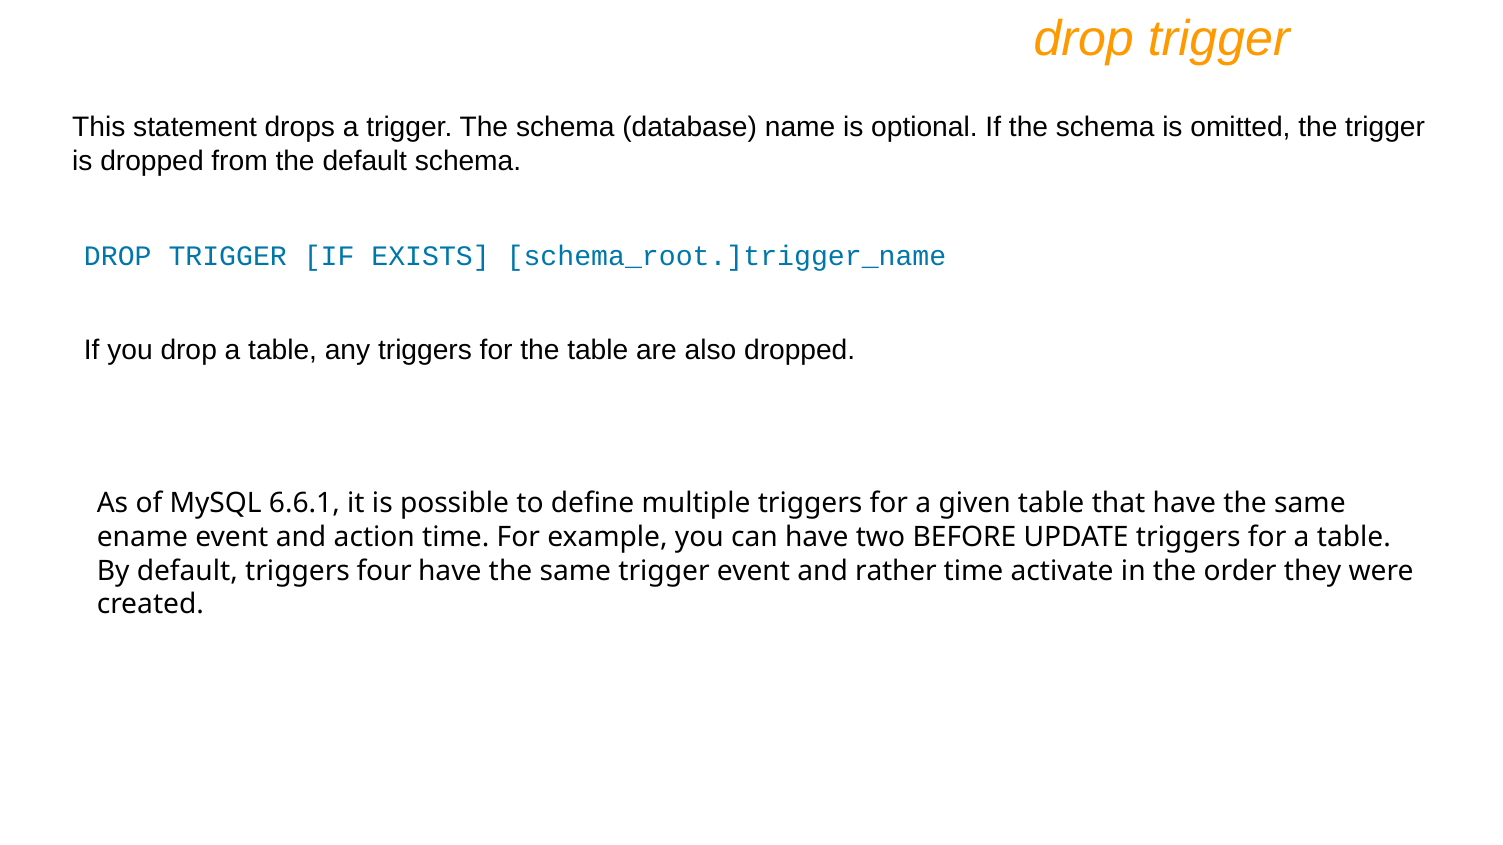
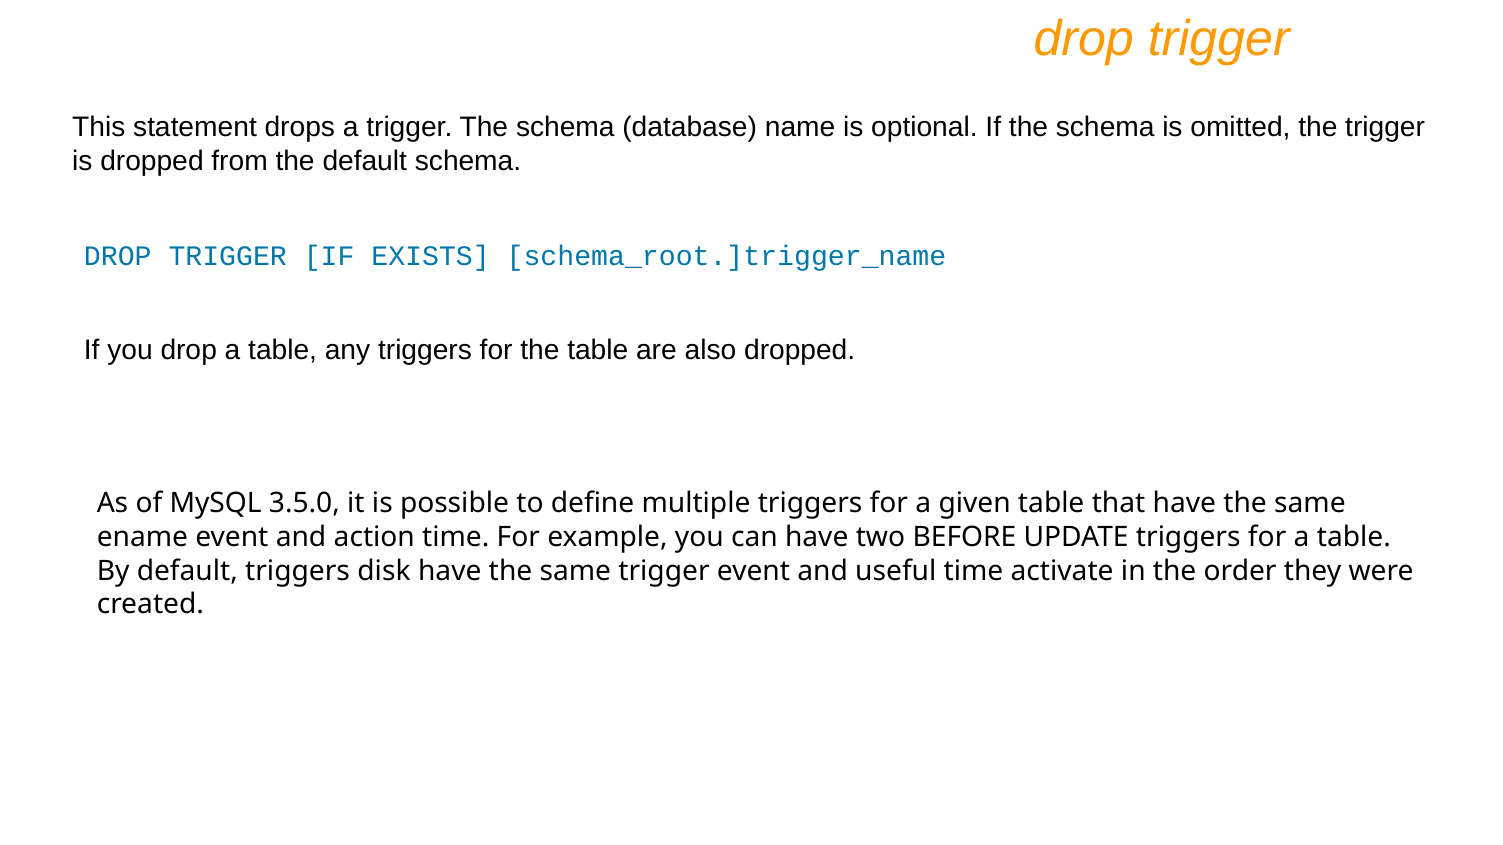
6.6.1: 6.6.1 -> 3.5.0
four: four -> disk
rather: rather -> useful
